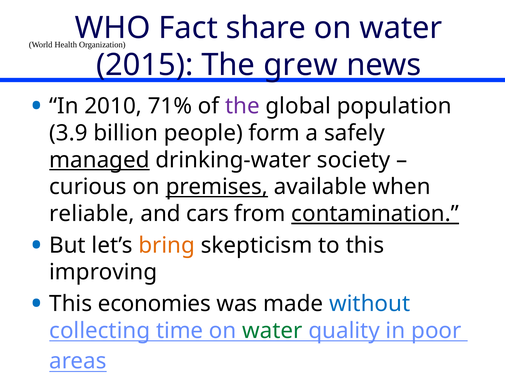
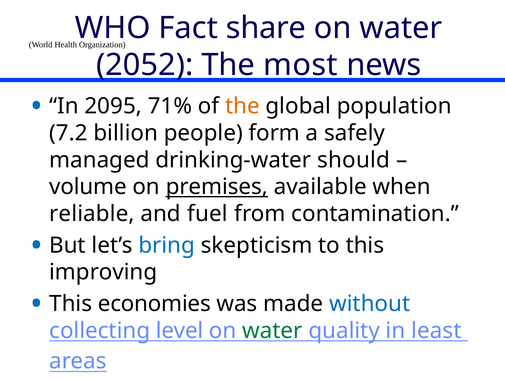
2015: 2015 -> 2052
grew: grew -> most
2010: 2010 -> 2095
the at (242, 106) colour: purple -> orange
3.9: 3.9 -> 7.2
managed underline: present -> none
society: society -> should
curious: curious -> volume
cars: cars -> fuel
contamination underline: present -> none
bring colour: orange -> blue
time: time -> level
poor: poor -> least
